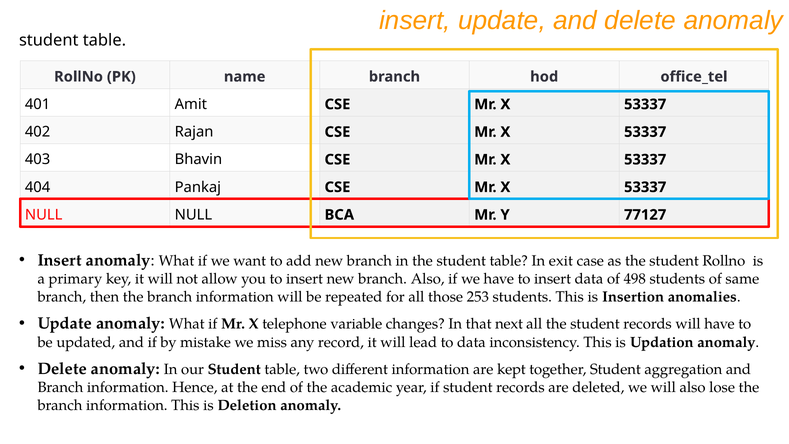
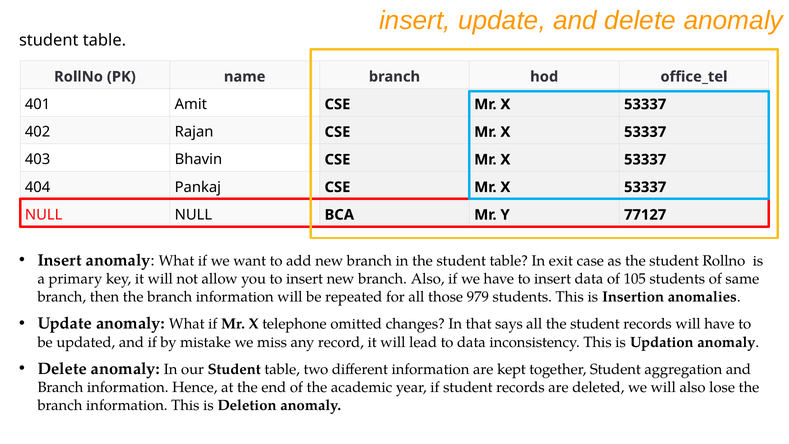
498: 498 -> 105
253: 253 -> 979
variable: variable -> omitted
next: next -> says
